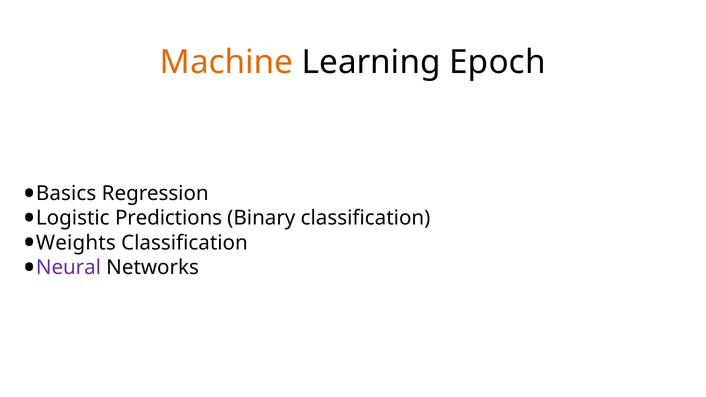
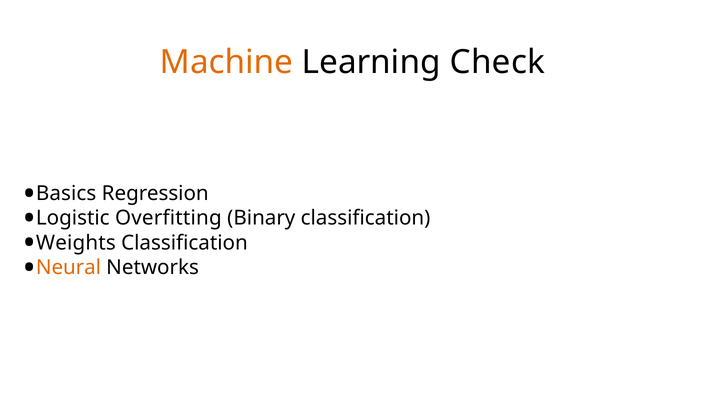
Epoch: Epoch -> Check
Predictions: Predictions -> Overfitting
Neural colour: purple -> orange
